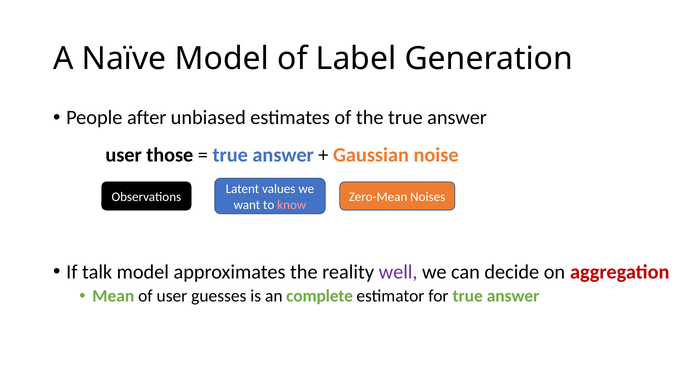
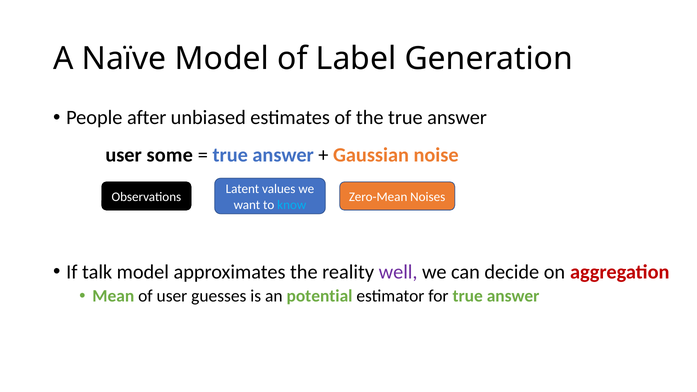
those: those -> some
know colour: pink -> light blue
complete: complete -> potential
